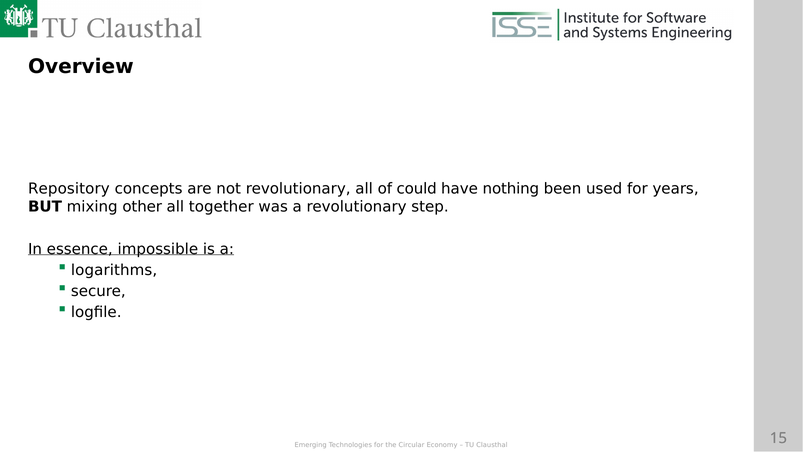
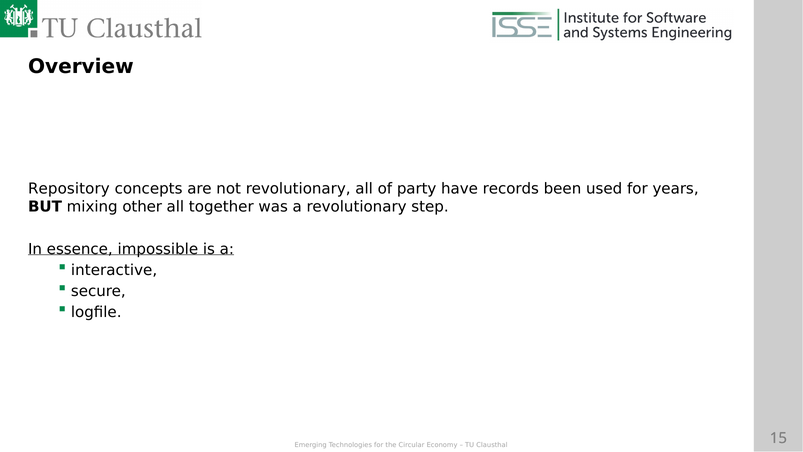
could: could -> party
nothing: nothing -> records
logarithms: logarithms -> interactive
